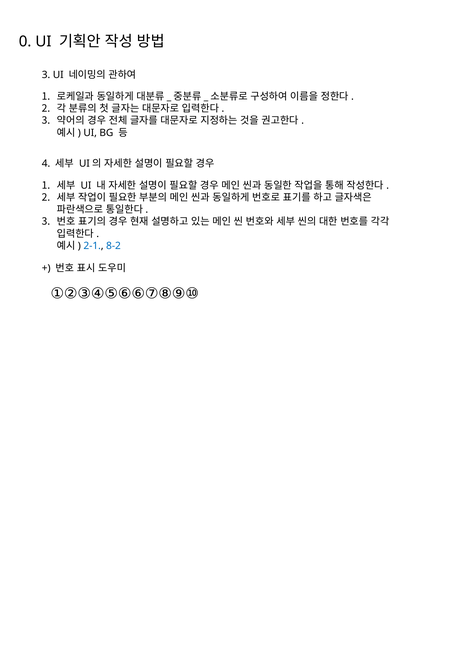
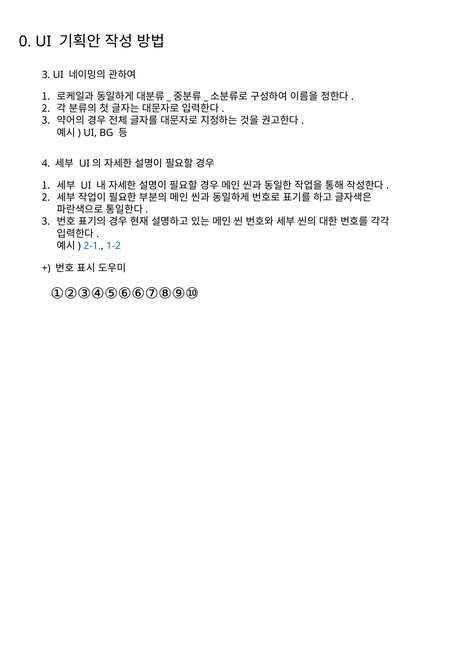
8-2: 8-2 -> 1-2
